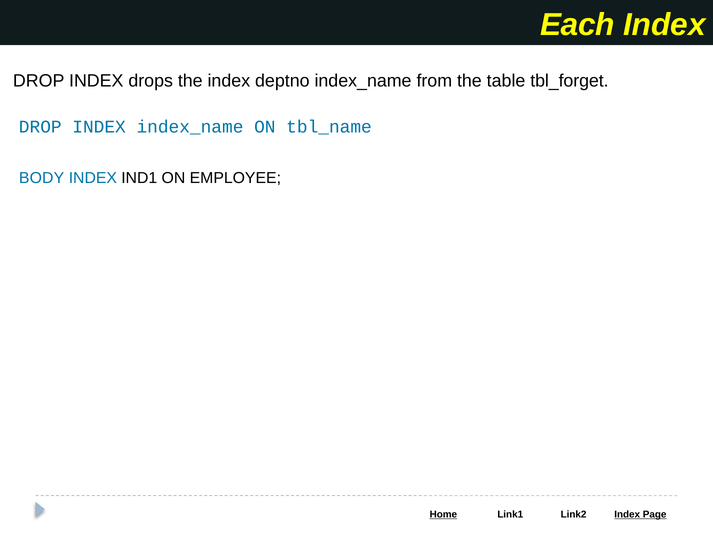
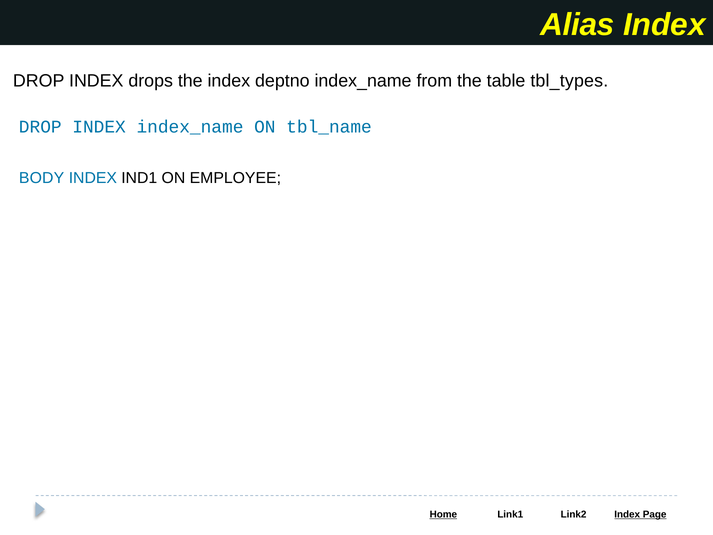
Each: Each -> Alias
tbl_forget: tbl_forget -> tbl_types
